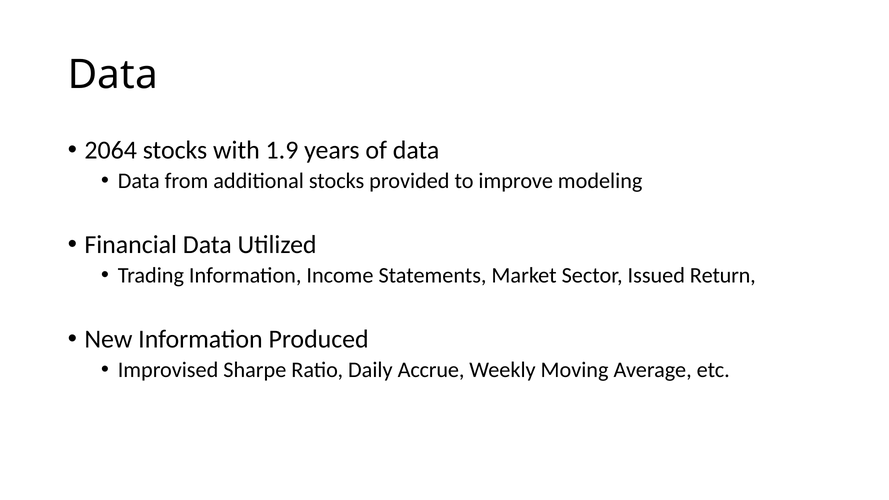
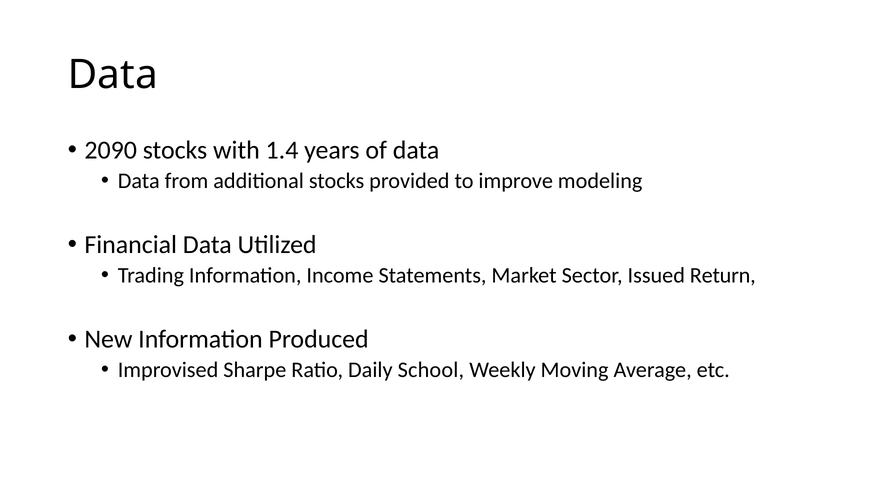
2064: 2064 -> 2090
1.9: 1.9 -> 1.4
Accrue: Accrue -> School
